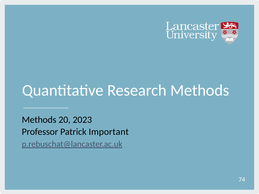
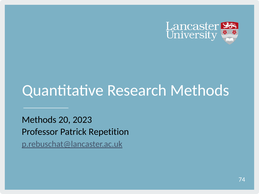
Important: Important -> Repetition
